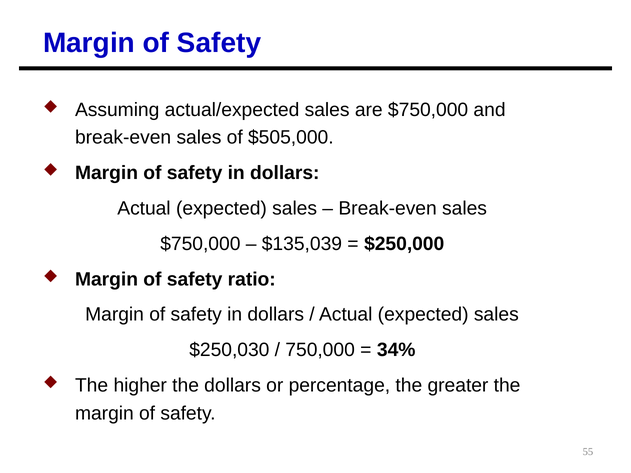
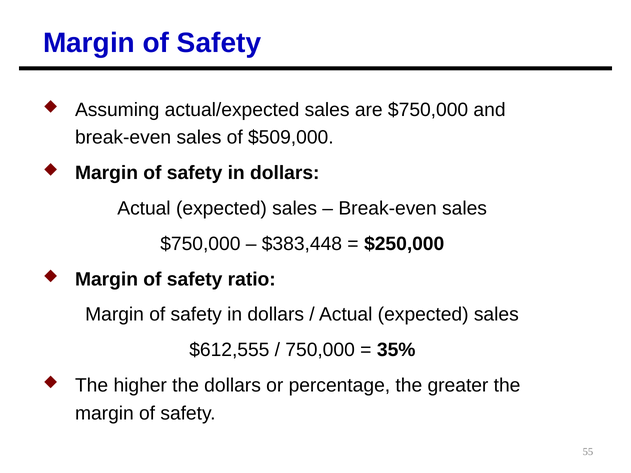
$505,000: $505,000 -> $509,000
$135,039: $135,039 -> $383,448
$250,030: $250,030 -> $612,555
34%: 34% -> 35%
